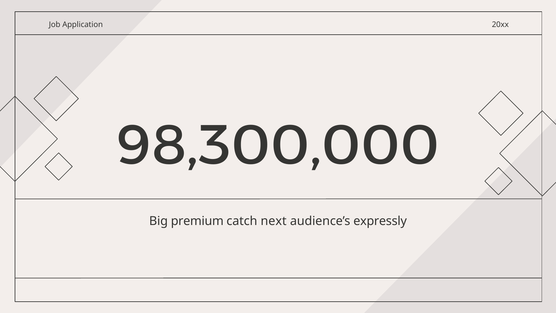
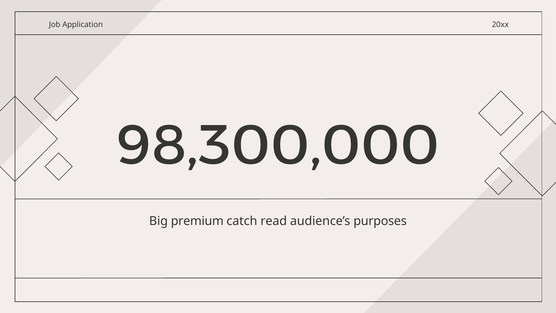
next: next -> read
expressly: expressly -> purposes
